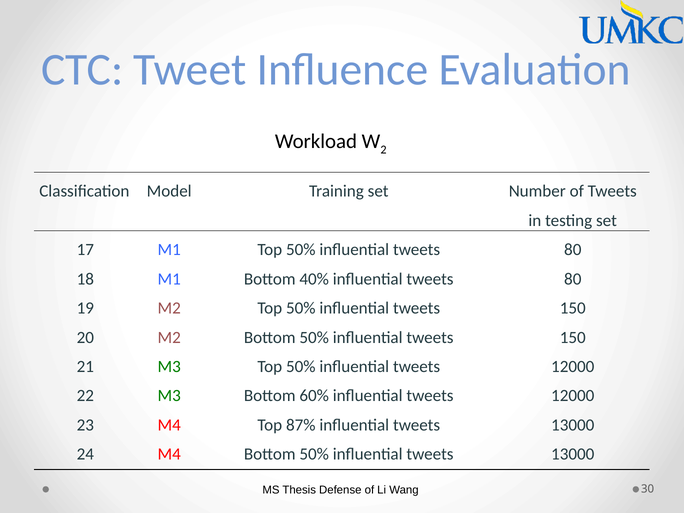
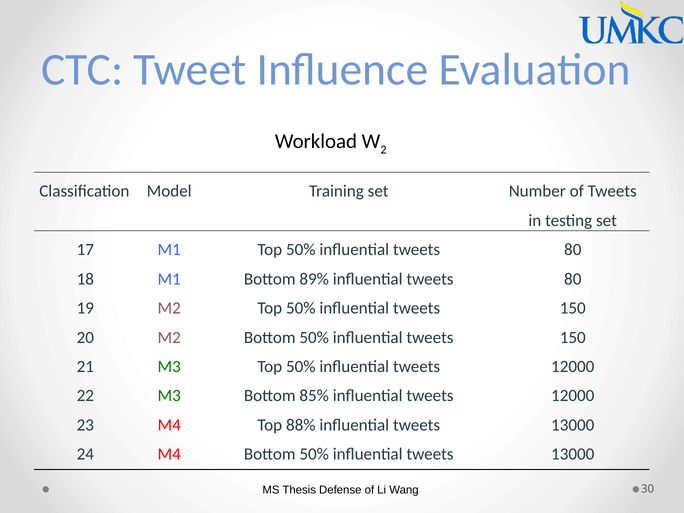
40%: 40% -> 89%
60%: 60% -> 85%
87%: 87% -> 88%
